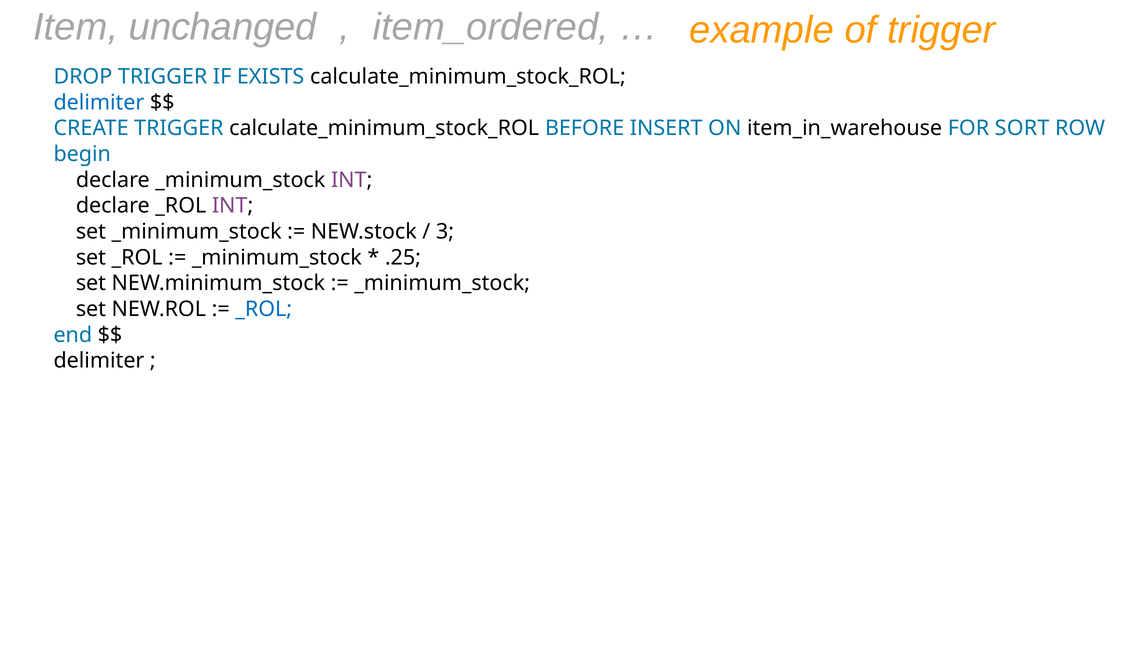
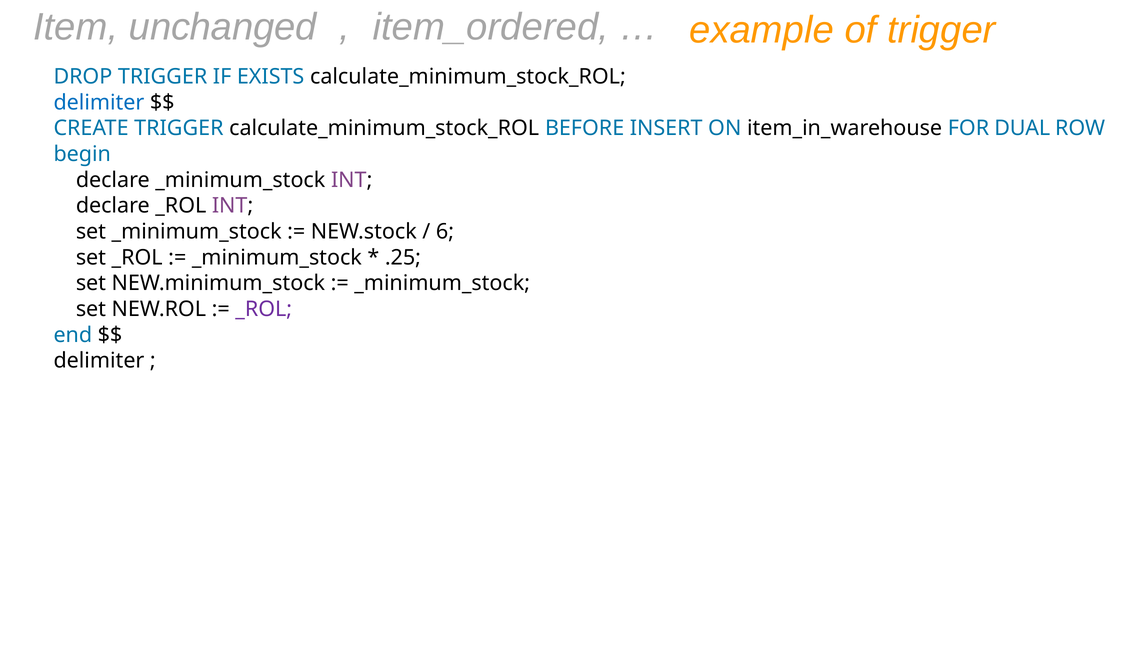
SORT: SORT -> DUAL
3: 3 -> 6
_ROL at (264, 309) colour: blue -> purple
